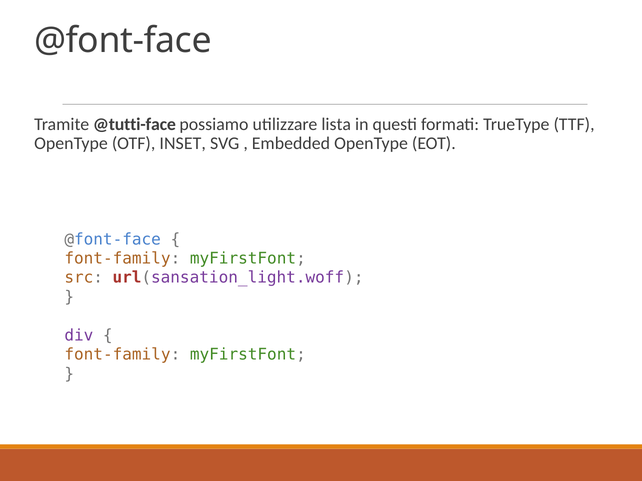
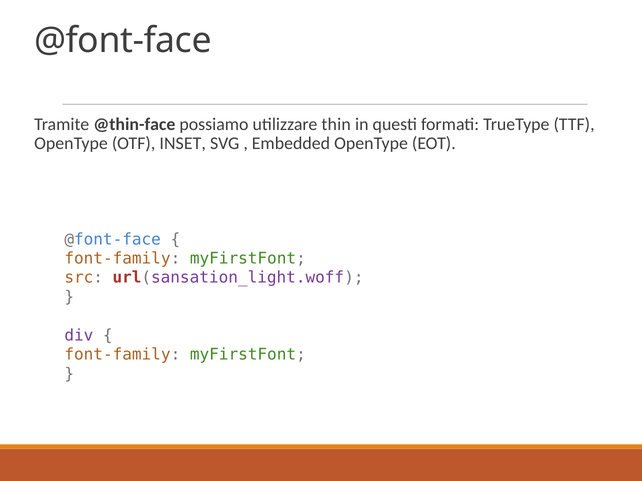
@tutti-face: @tutti-face -> @thin-face
lista: lista -> thin
